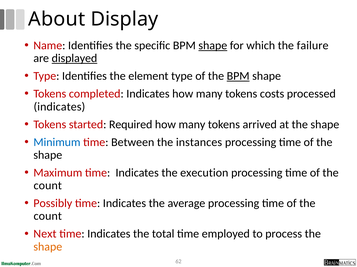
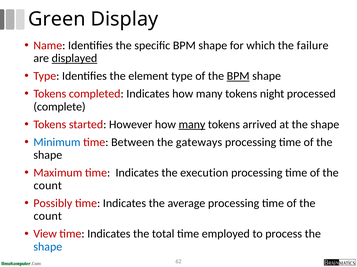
About: About -> Green
shape at (213, 46) underline: present -> none
costs: costs -> night
indicates at (59, 107): indicates -> complete
Required: Required -> However
many at (192, 125) underline: none -> present
instances: instances -> gateways
Next: Next -> View
shape at (48, 247) colour: orange -> blue
